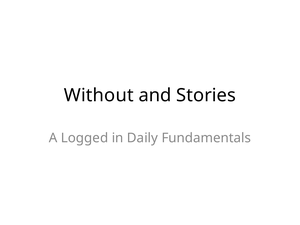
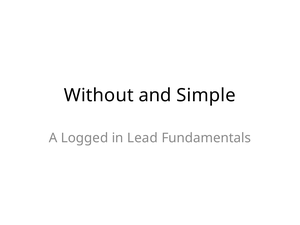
Stories: Stories -> Simple
Daily: Daily -> Lead
